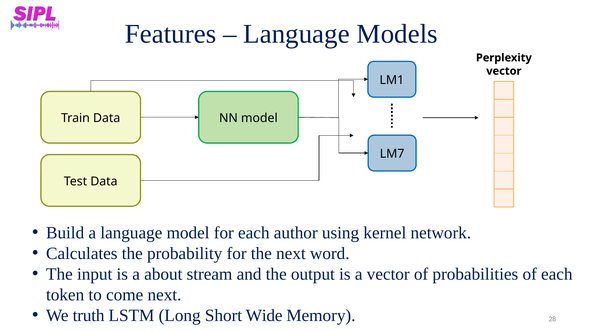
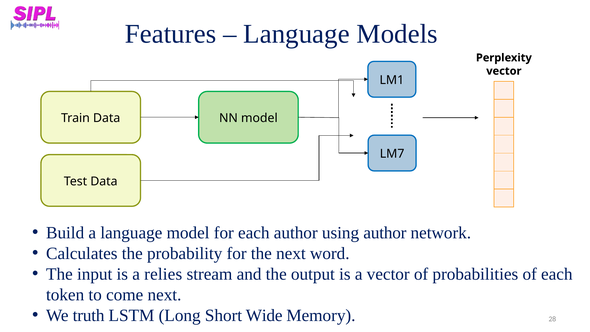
using kernel: kernel -> author
about: about -> relies
